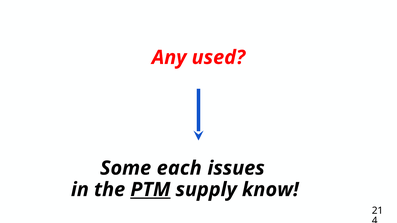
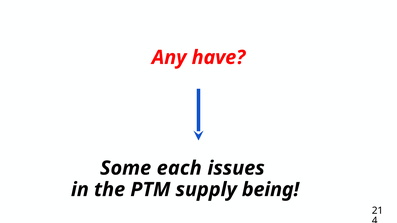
used: used -> have
PTM underline: present -> none
know: know -> being
